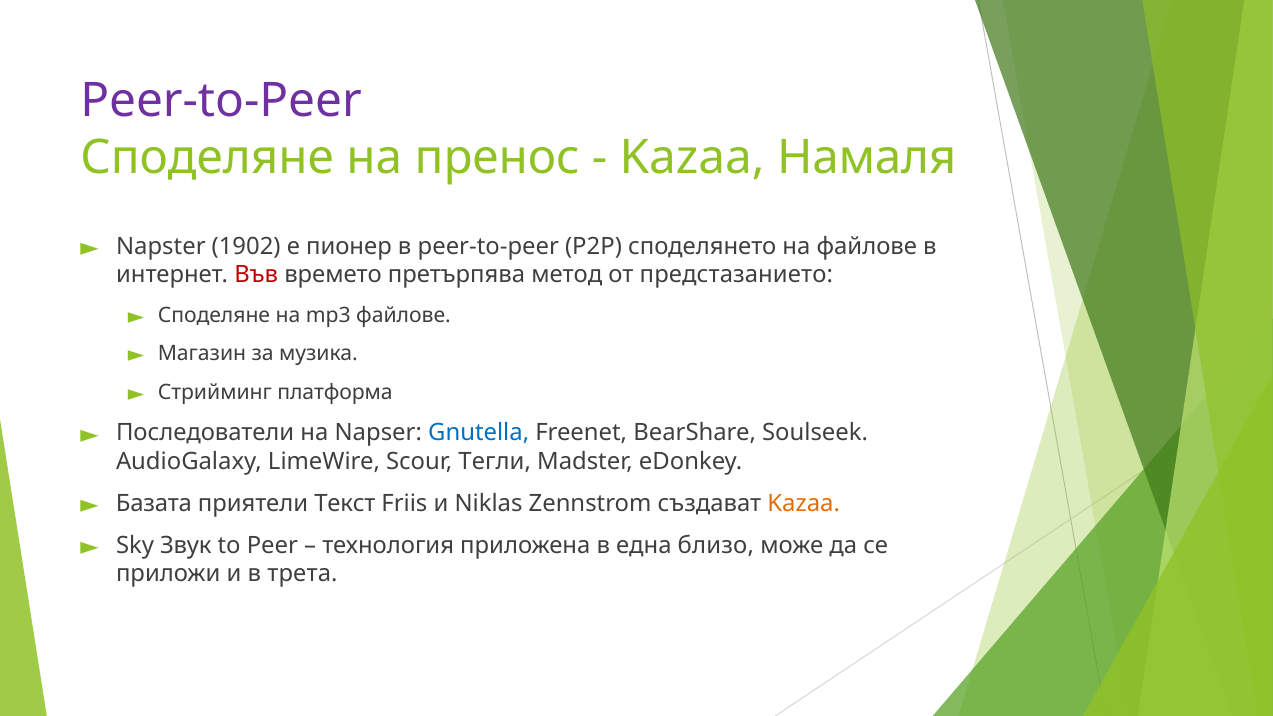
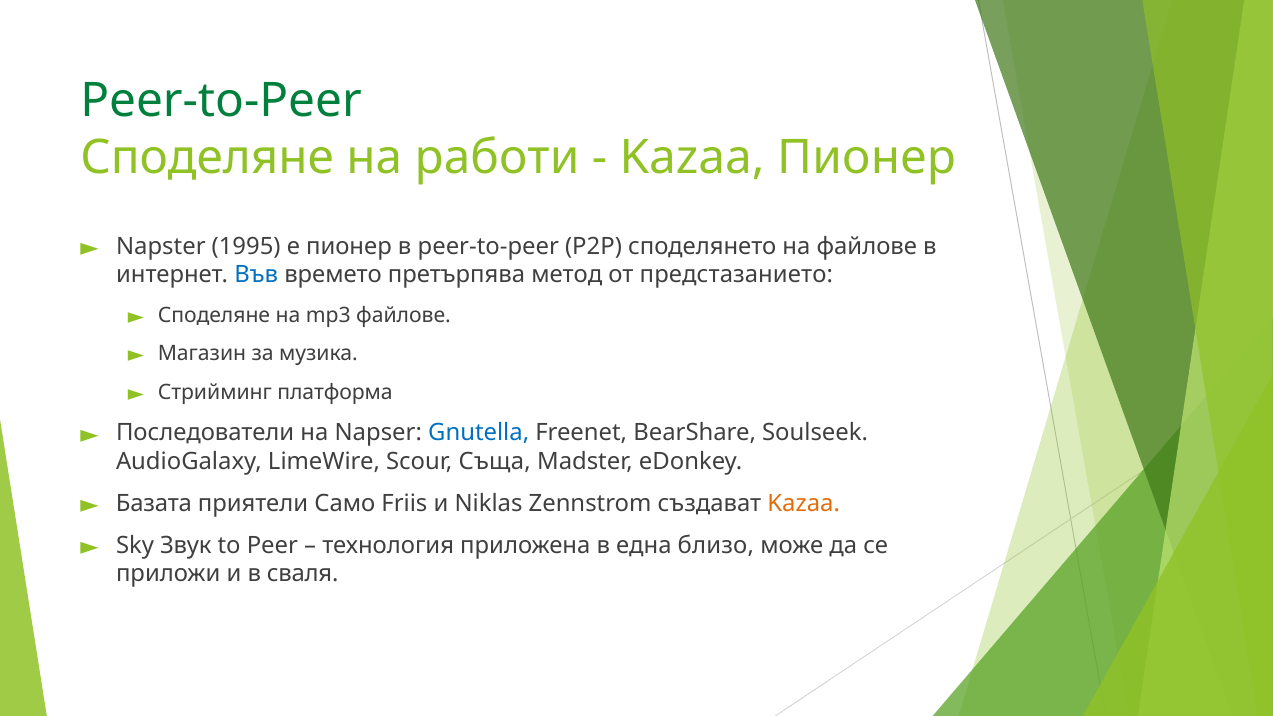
Peer-to-Peer at (221, 100) colour: purple -> green
пренос: пренос -> работи
Kazaa Намаля: Намаля -> Пионер
1902: 1902 -> 1995
Във colour: red -> blue
Тегли: Тегли -> Съща
Текст: Текст -> Само
трета: трета -> сваля
